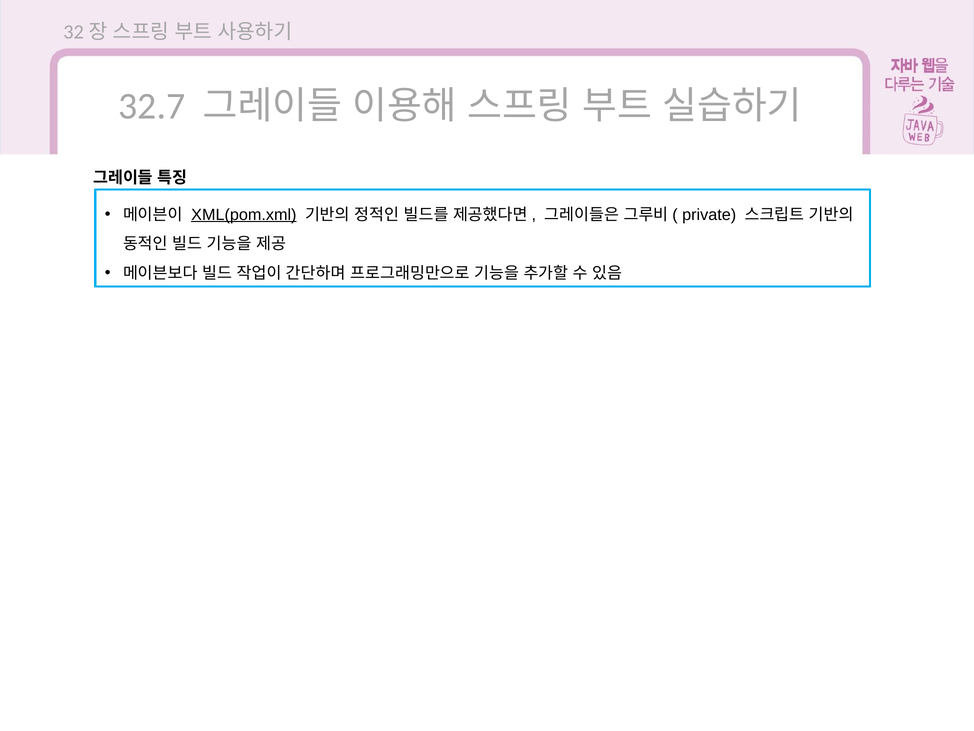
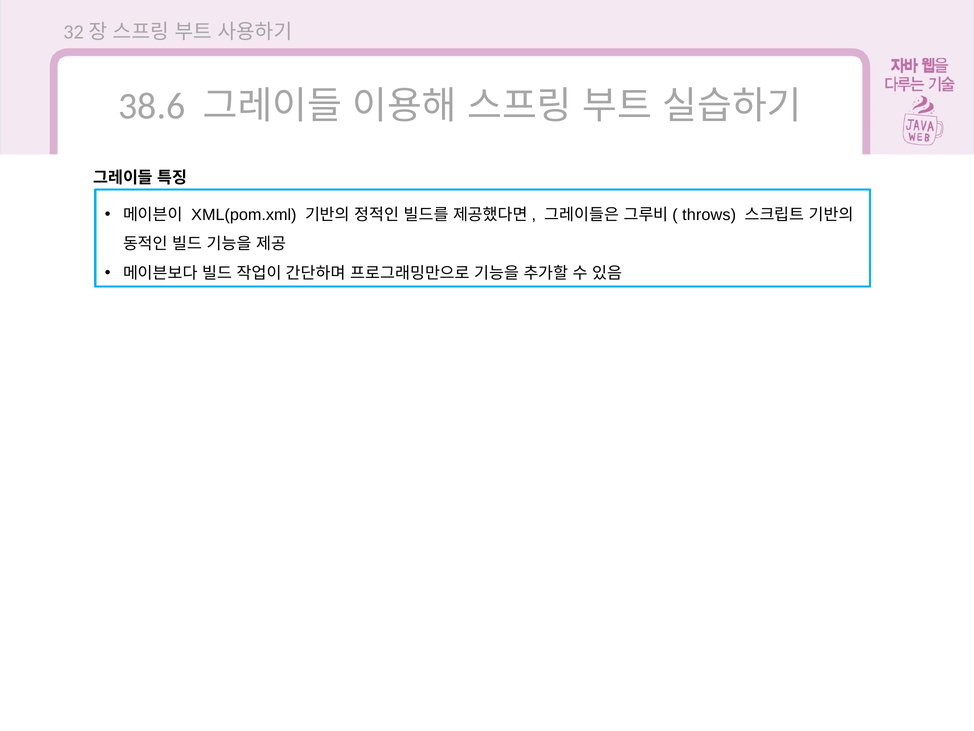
32.7: 32.7 -> 38.6
XML(pom.xml underline: present -> none
private: private -> throws
